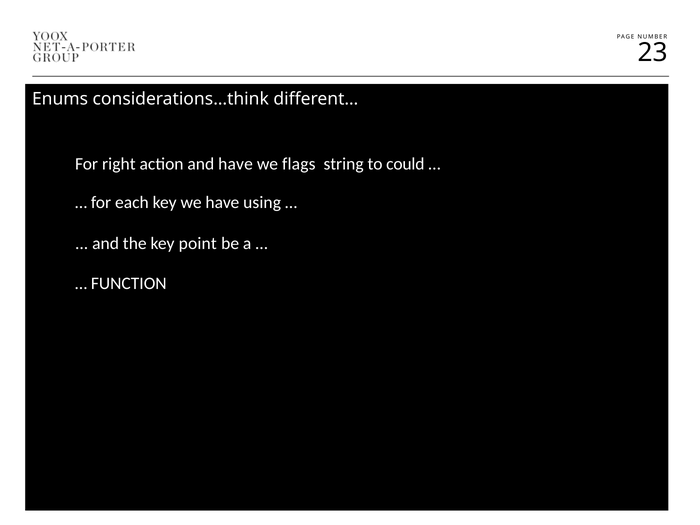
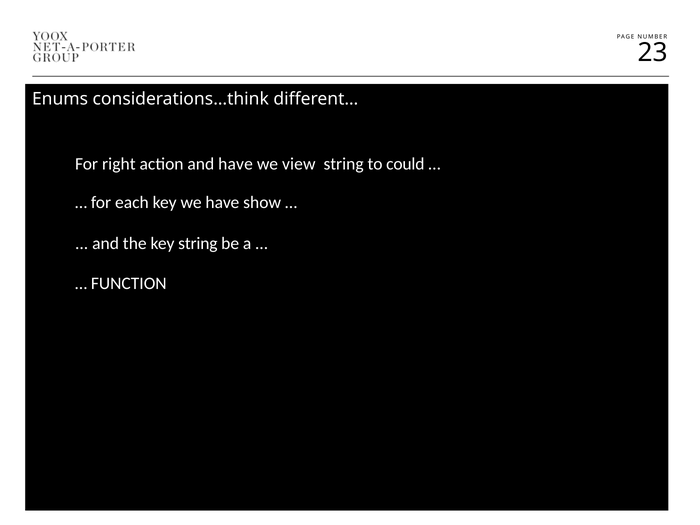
flags: flags -> view
using: using -> show
key point: point -> string
